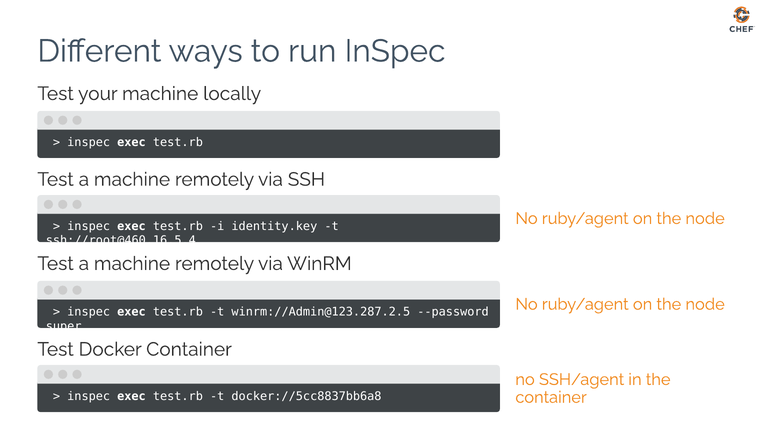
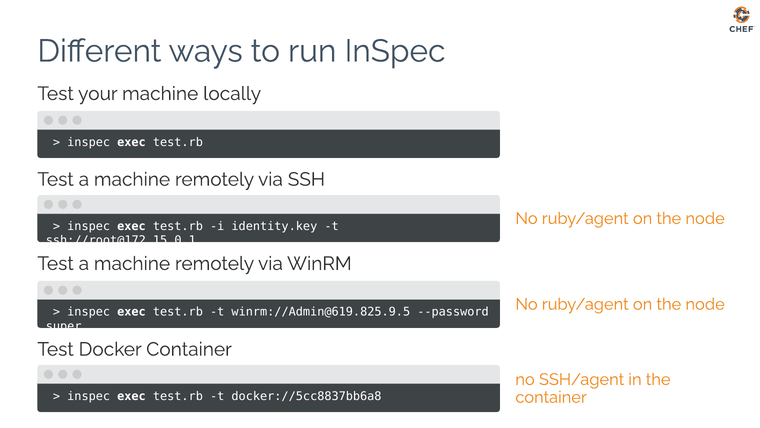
ssh://root@460.16.5.4: ssh://root@460.16.5.4 -> ssh://root@172.15.0.1
winrm://Admin@123.287.2.5: winrm://Admin@123.287.2.5 -> winrm://Admin@619.825.9.5
